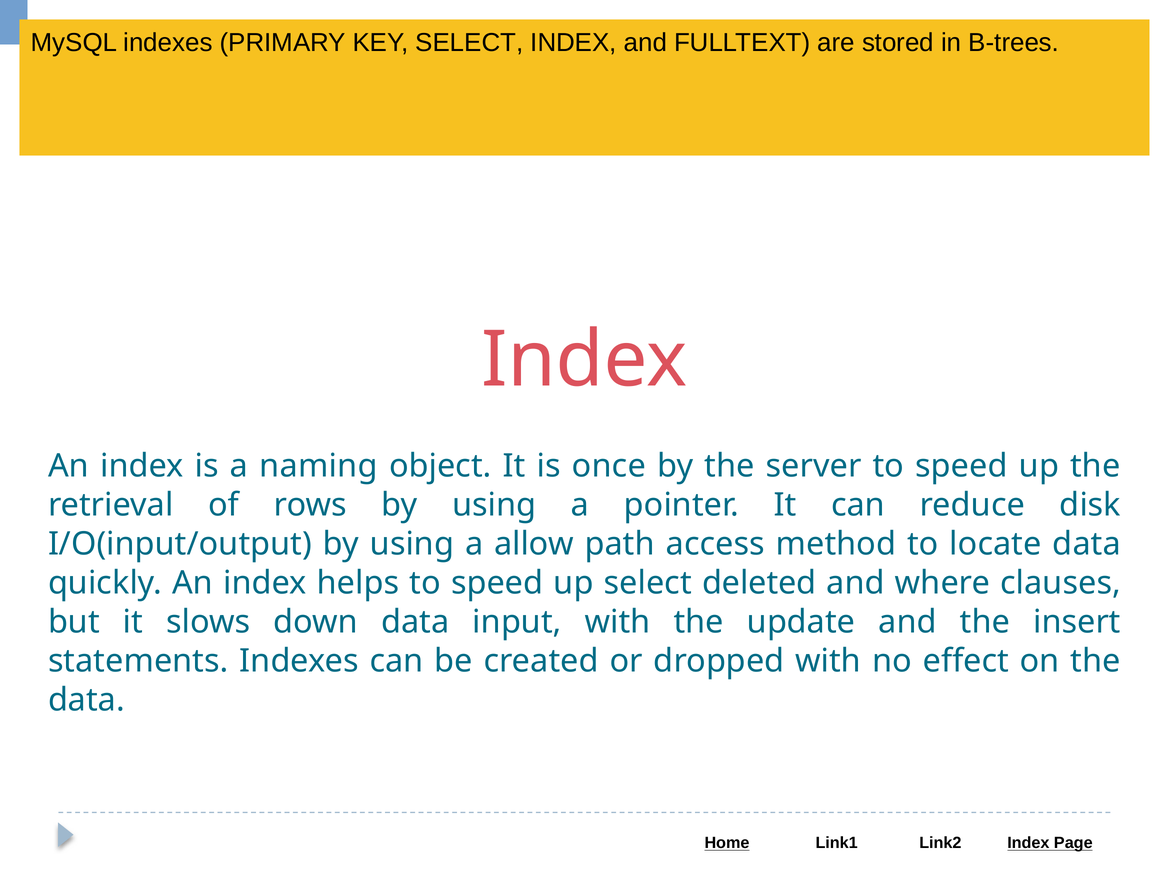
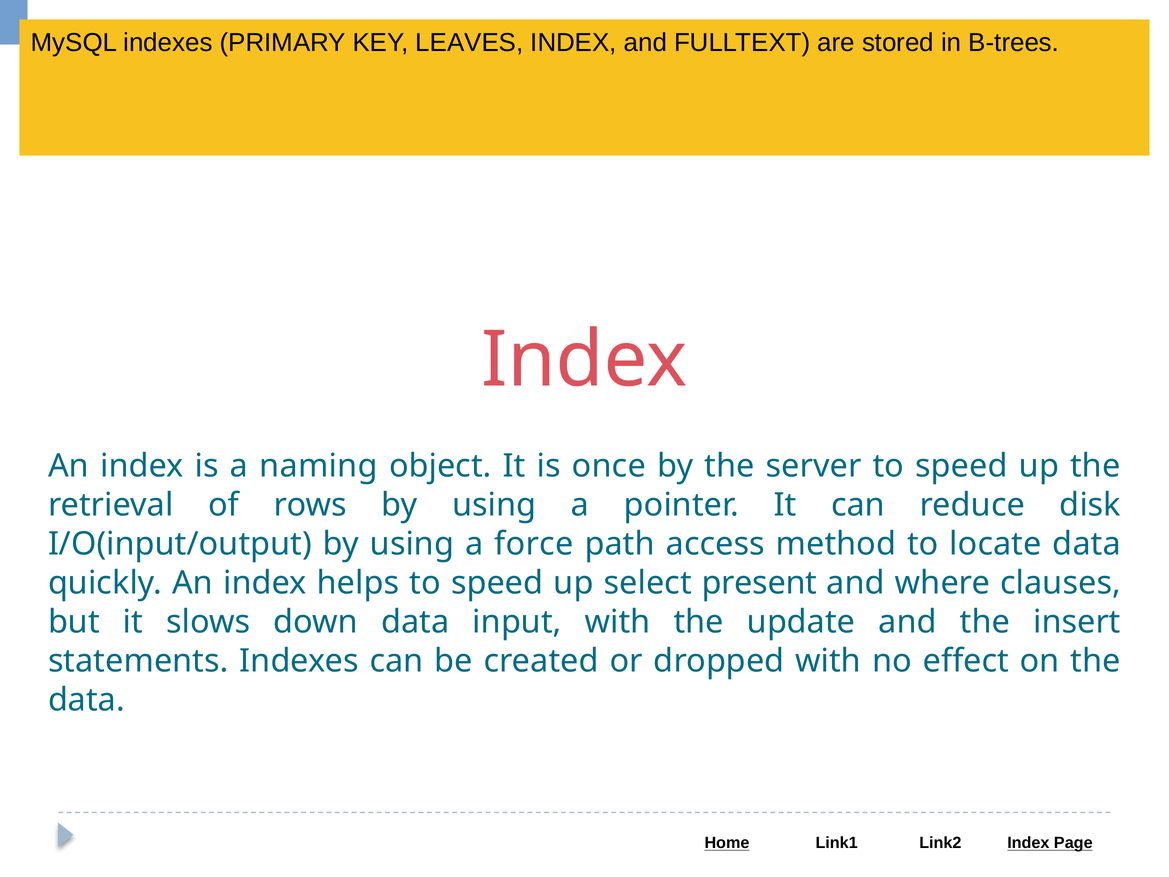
KEY SELECT: SELECT -> LEAVES
allow: allow -> force
deleted: deleted -> present
